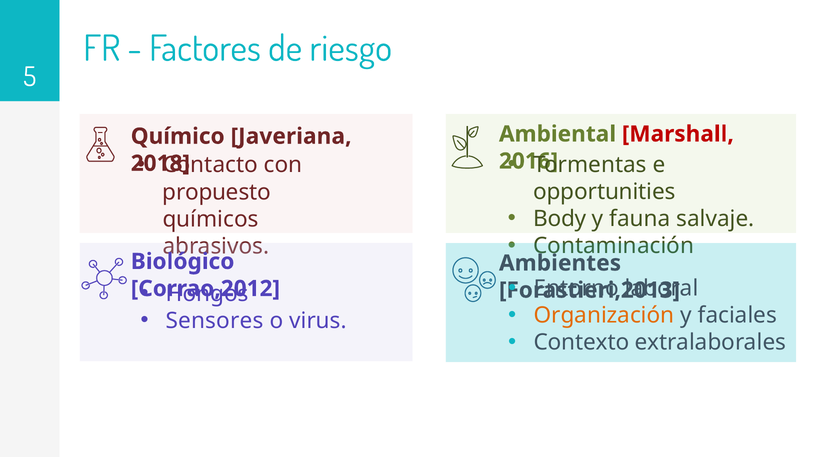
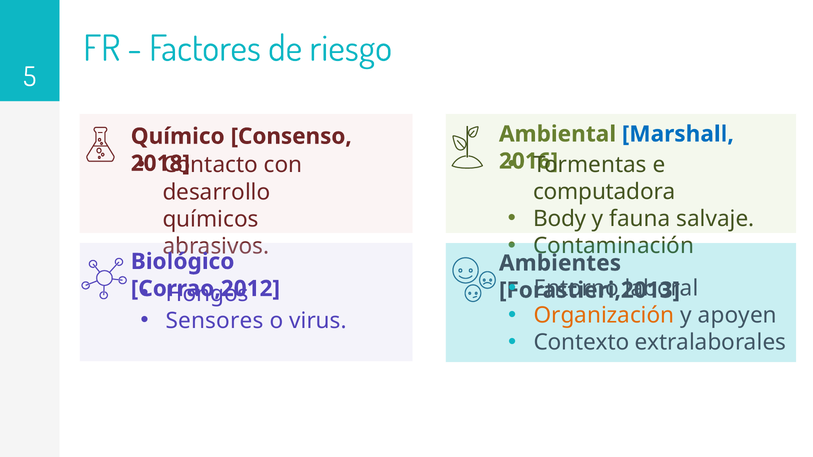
Marshall colour: red -> blue
Javeriana: Javeriana -> Consenso
opportunities: opportunities -> computadora
propuesto: propuesto -> desarrollo
faciales: faciales -> apoyen
